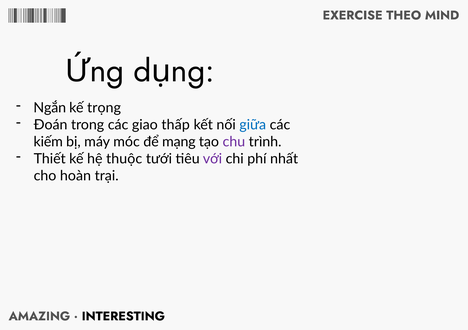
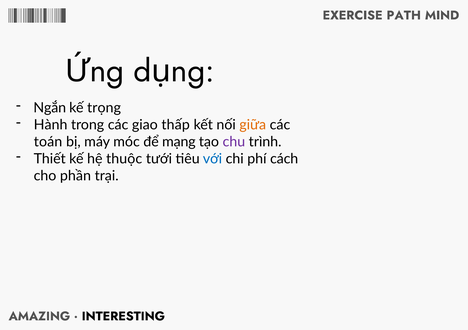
THEO: THEO -> PATH
Đoán: Đoán -> Hành
giữa colour: blue -> orange
kiếm: kiếm -> toán
với colour: purple -> blue
nhất: nhất -> cách
hoàn: hoàn -> phần
